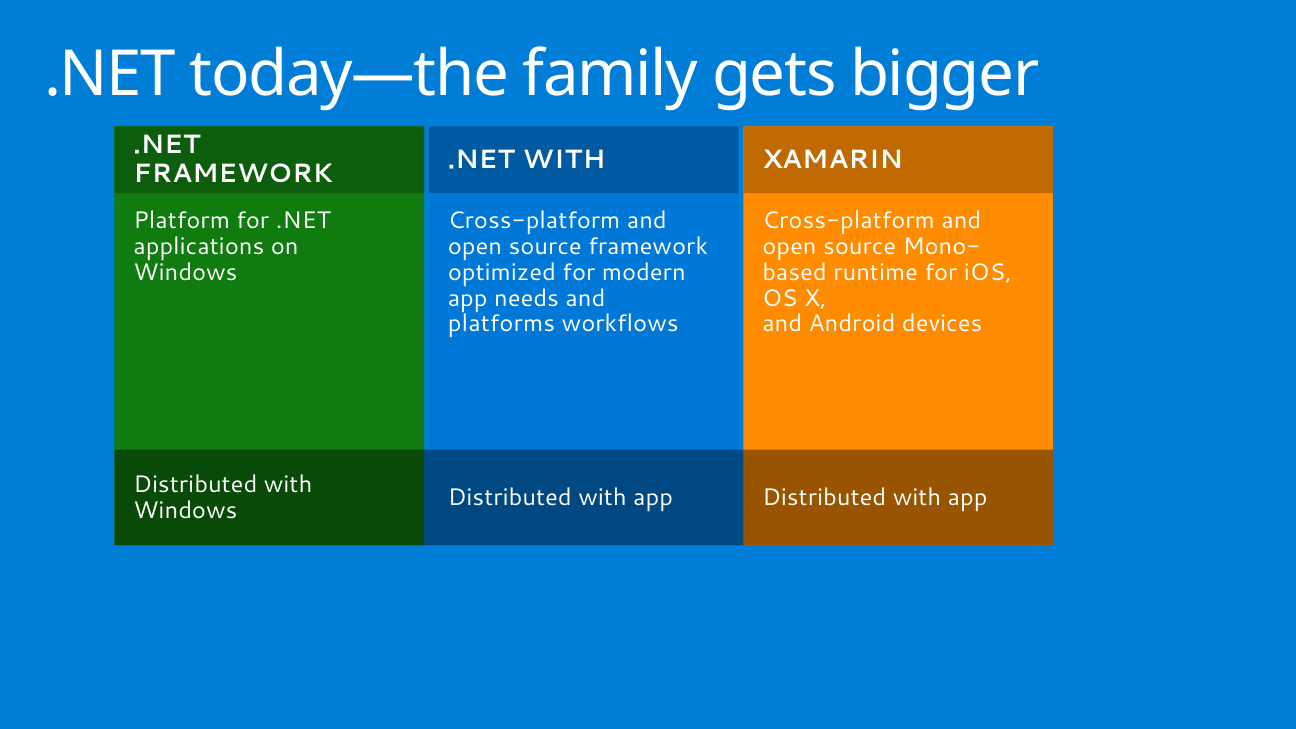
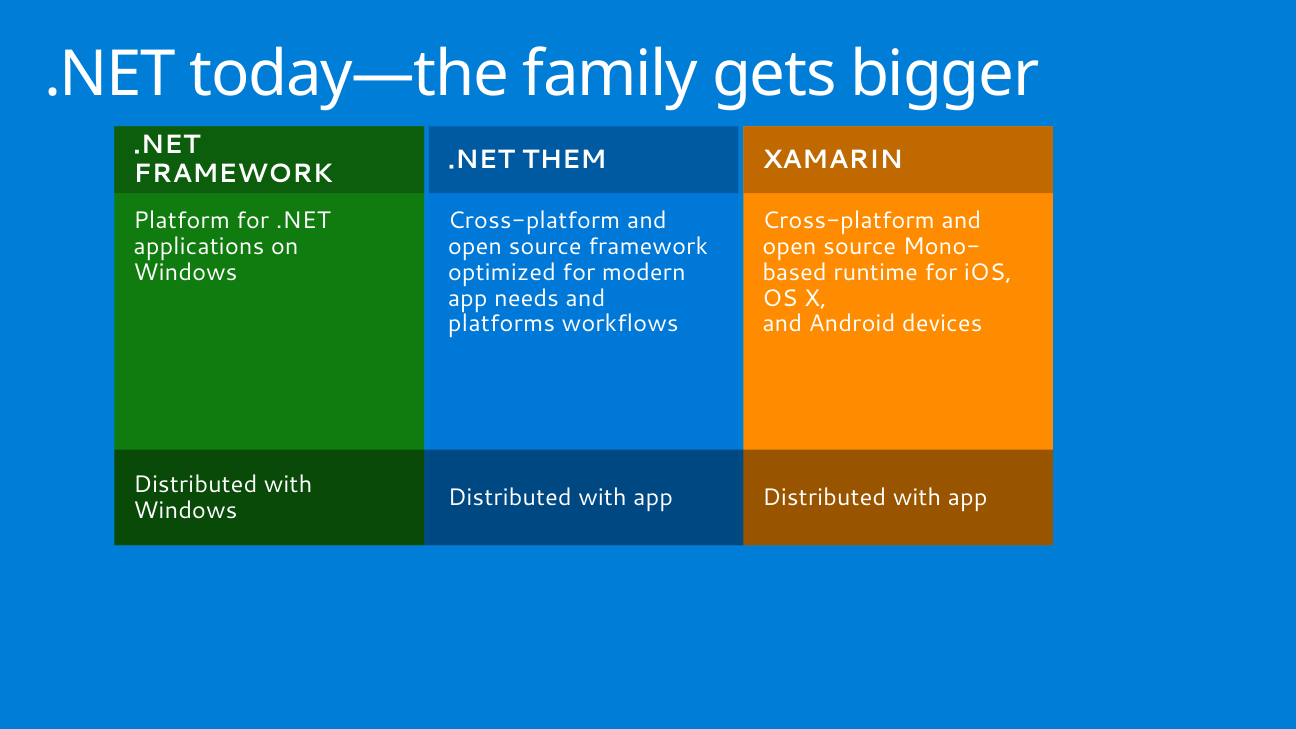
.NET WITH: WITH -> THEM
